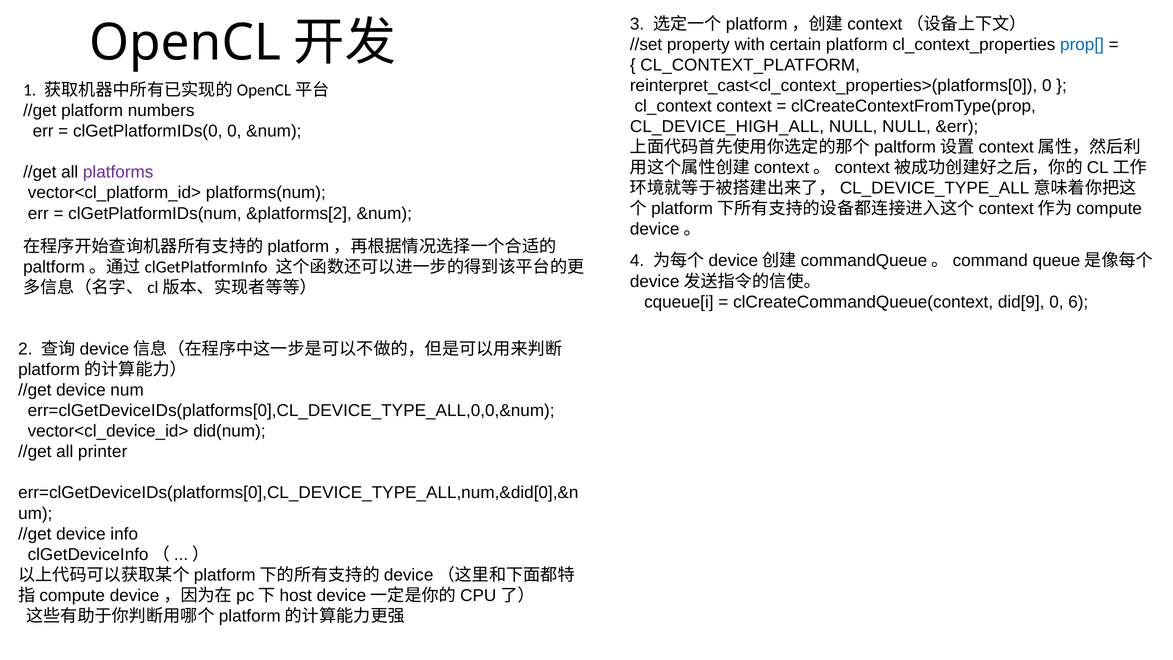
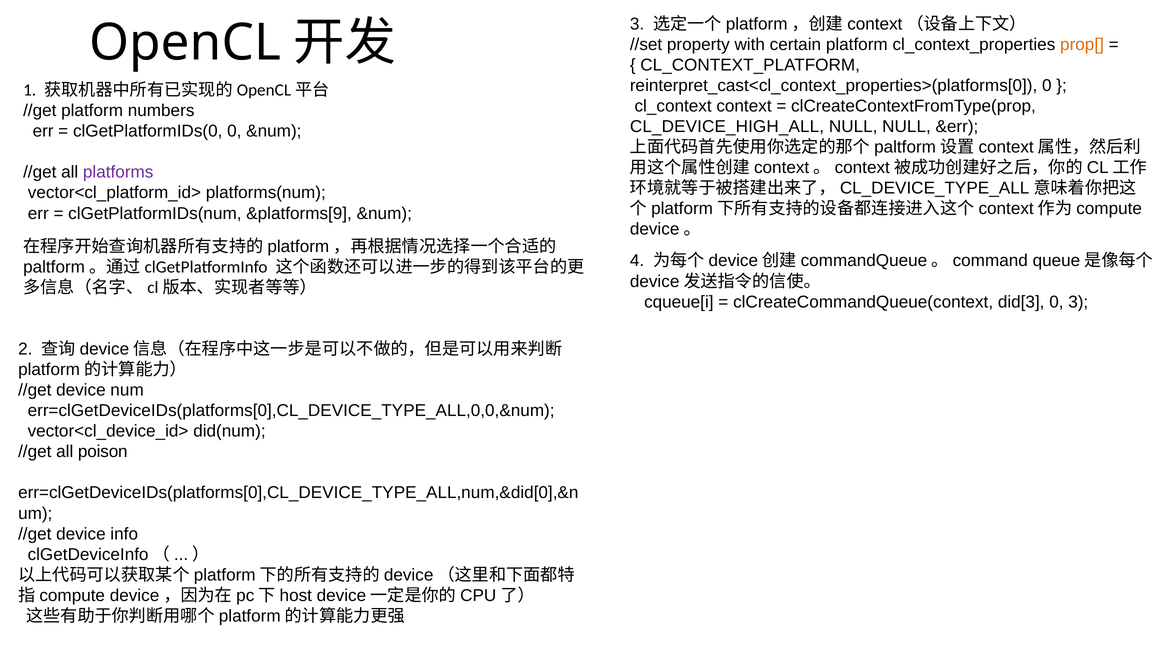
prop[ colour: blue -> orange
&platforms[2: &platforms[2 -> &platforms[9
did[9: did[9 -> did[3
0 6: 6 -> 3
printer: printer -> poison
